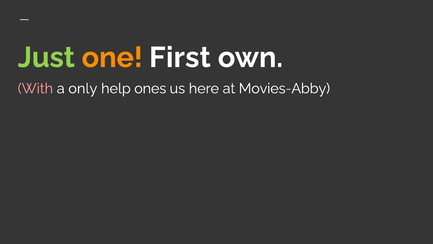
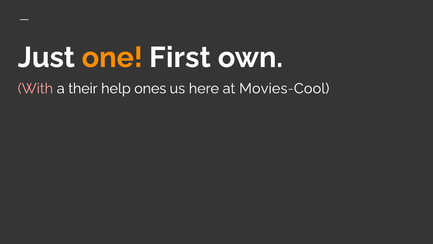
Just colour: light green -> white
only: only -> their
Movies-Abby: Movies-Abby -> Movies-Cool
